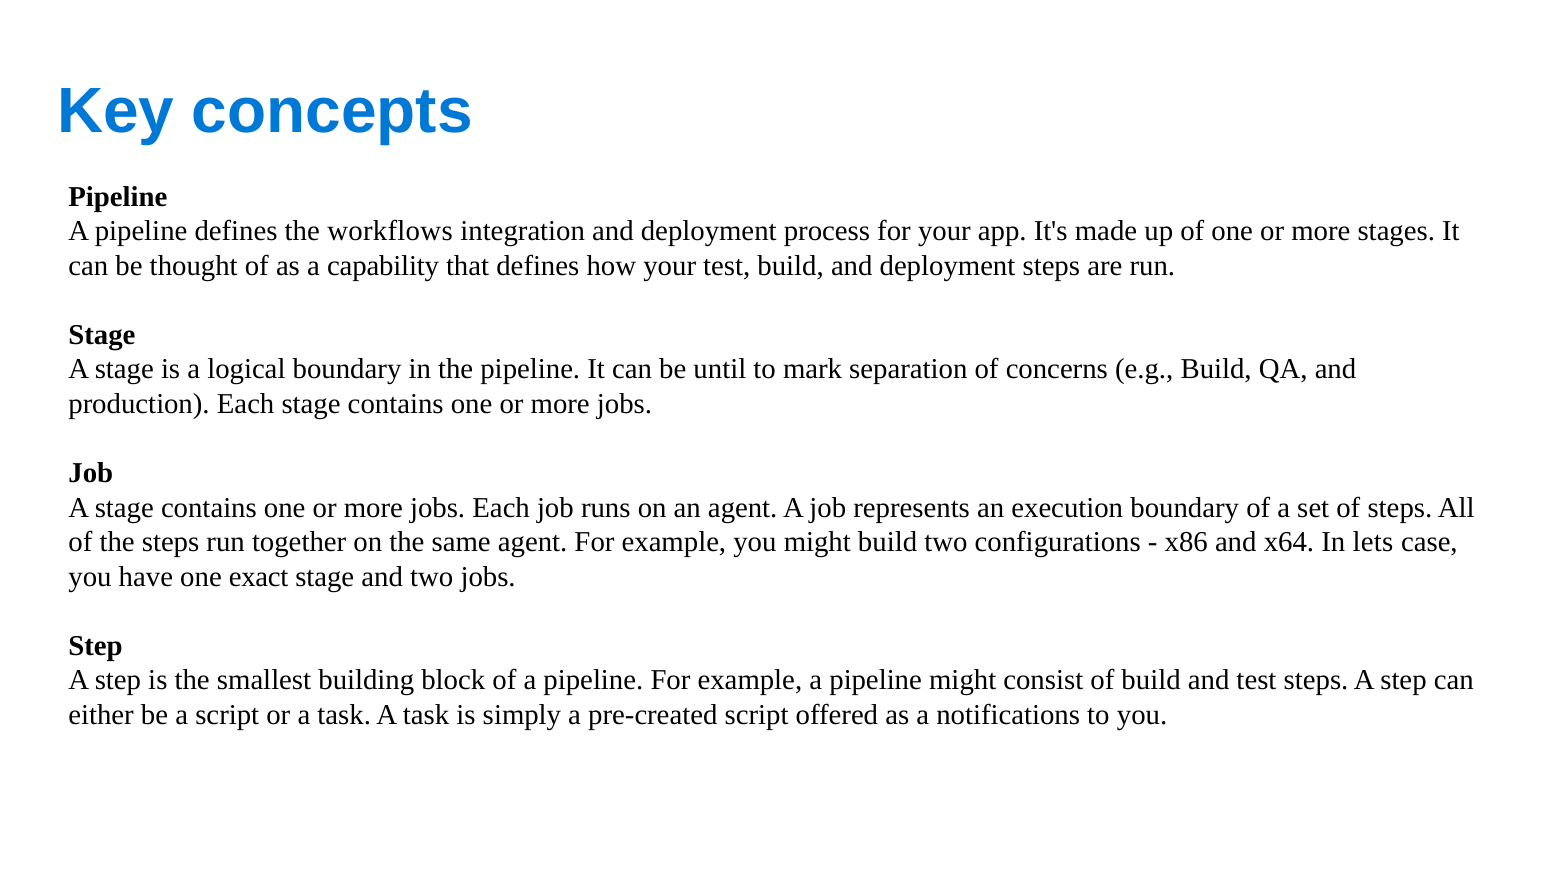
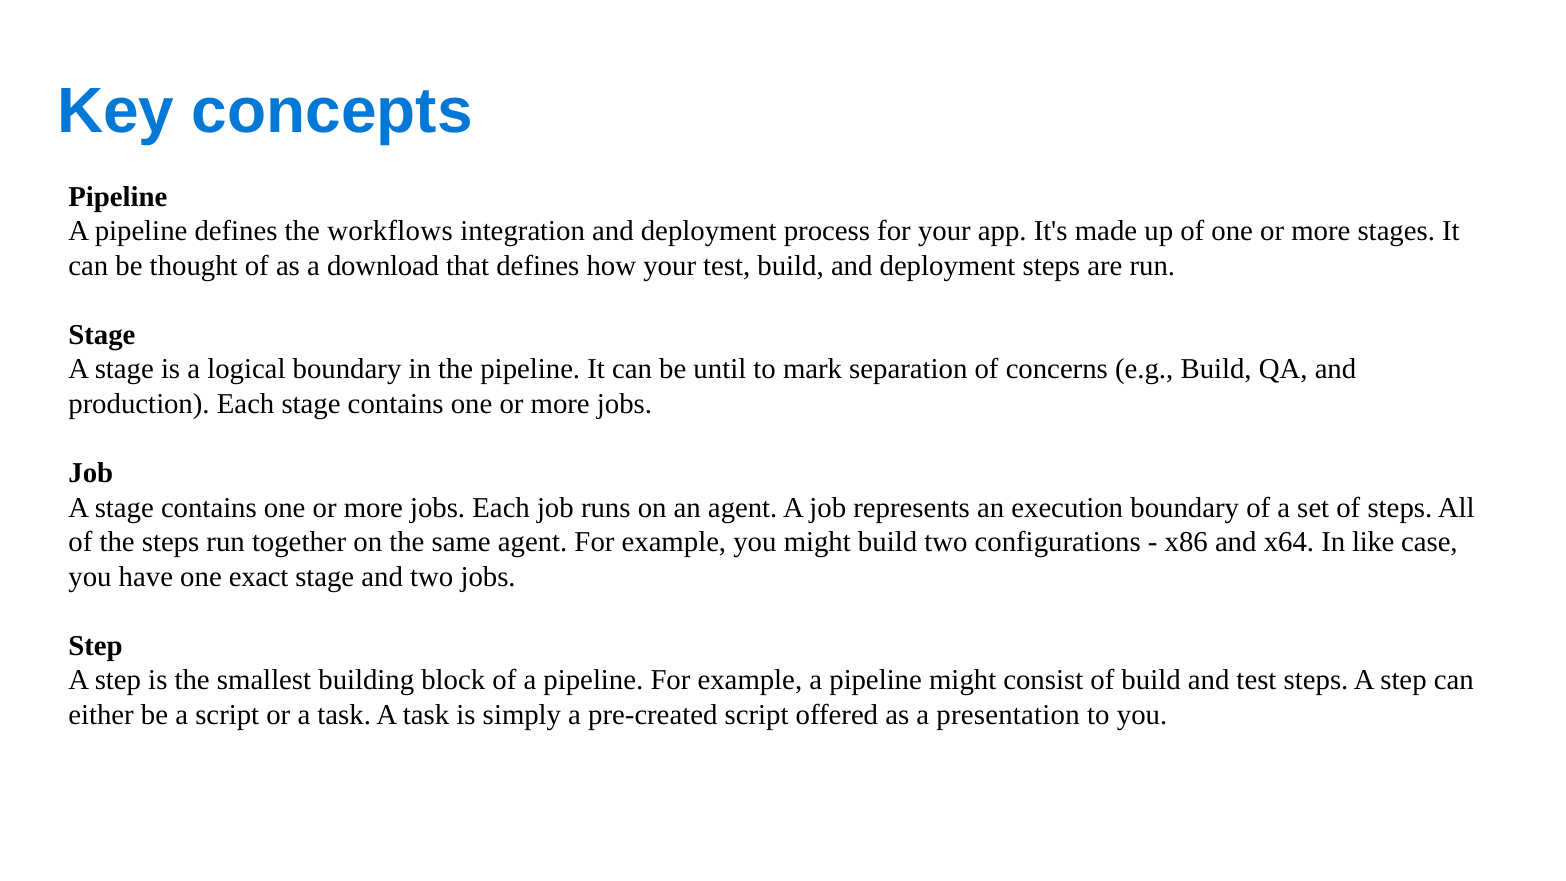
capability: capability -> download
lets: lets -> like
notifications: notifications -> presentation
